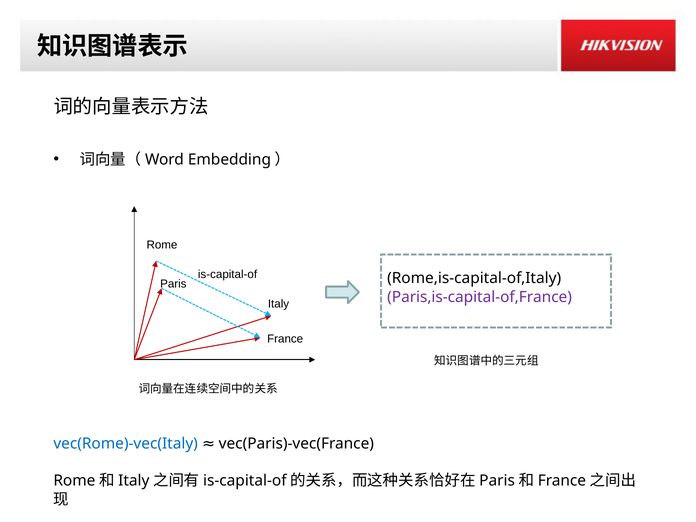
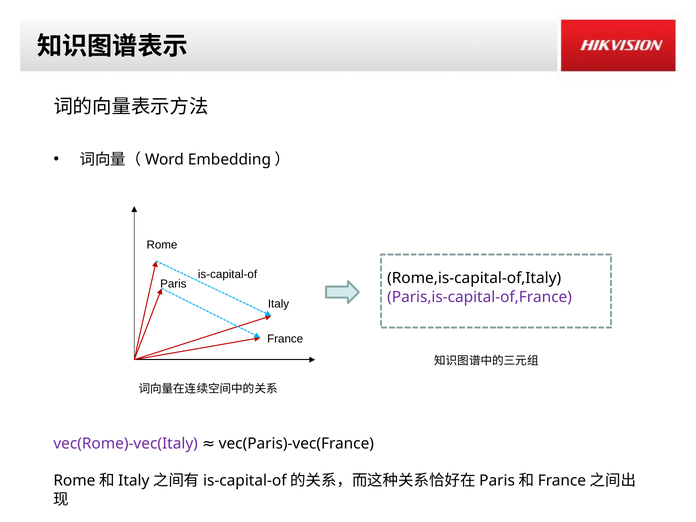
vec(Rome)-vec(Italy colour: blue -> purple
